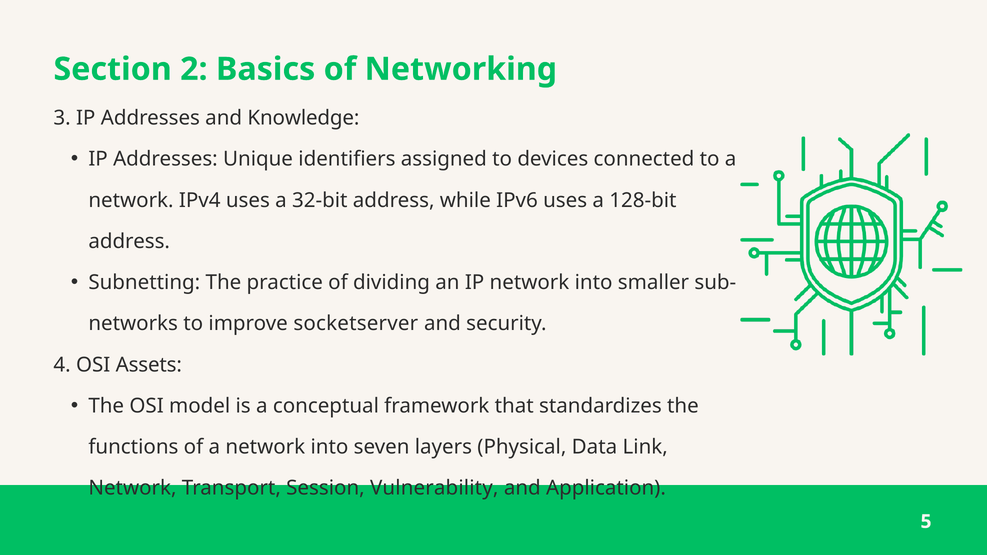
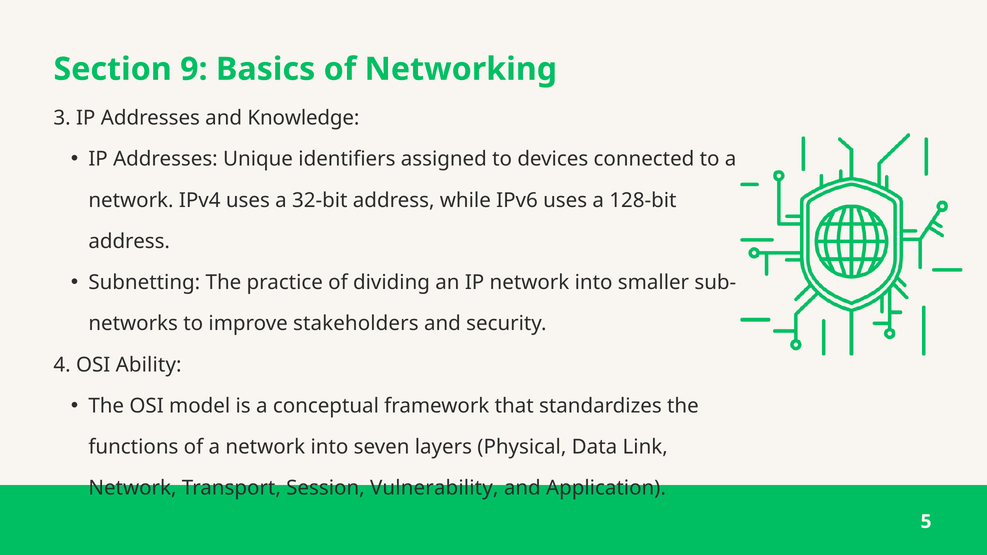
2: 2 -> 9
socketserver: socketserver -> stakeholders
Assets: Assets -> Ability
